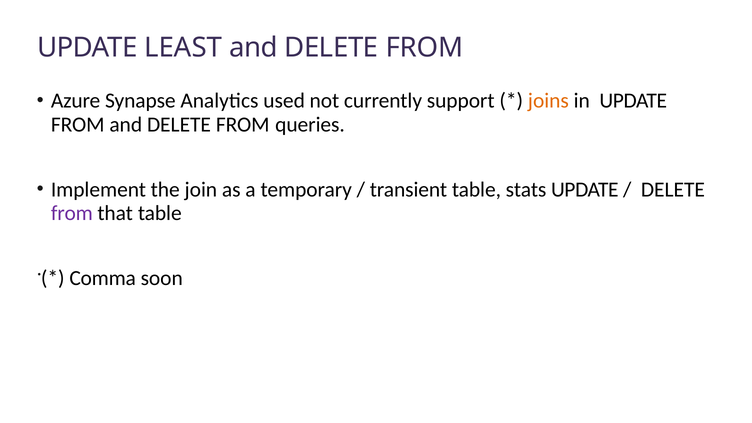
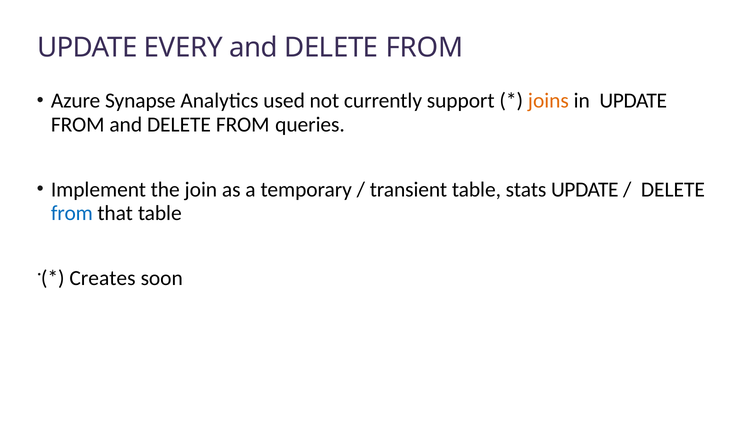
LEAST: LEAST -> EVERY
from at (72, 213) colour: purple -> blue
Comma: Comma -> Creates
